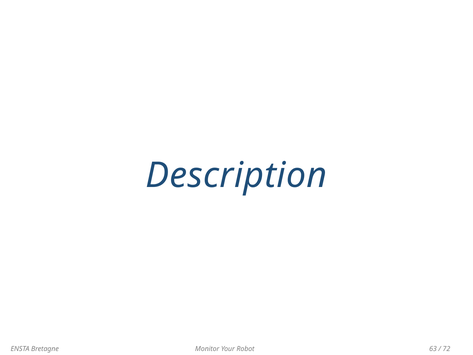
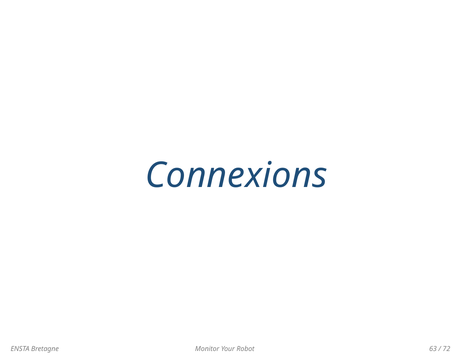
Description: Description -> Connexions
